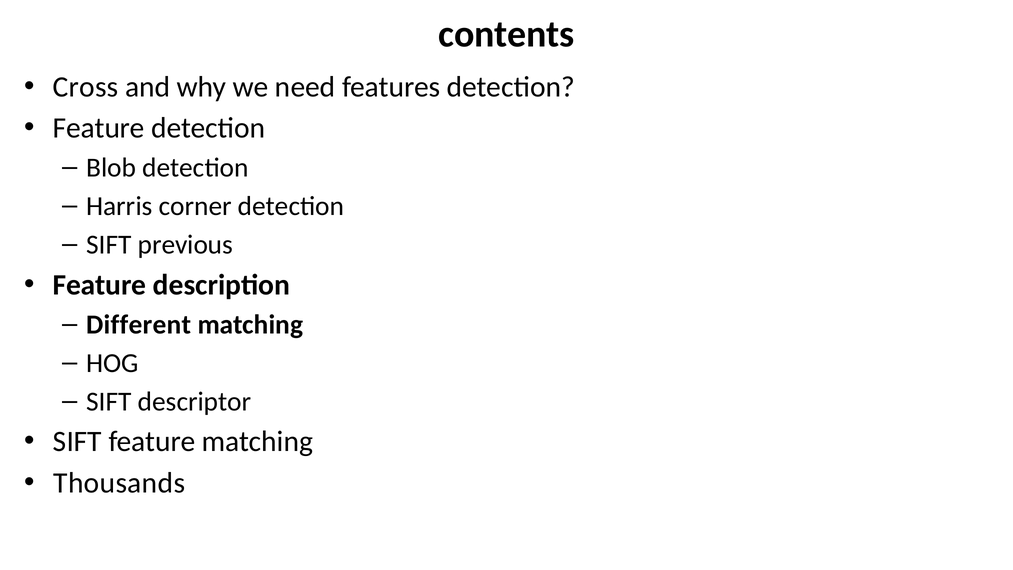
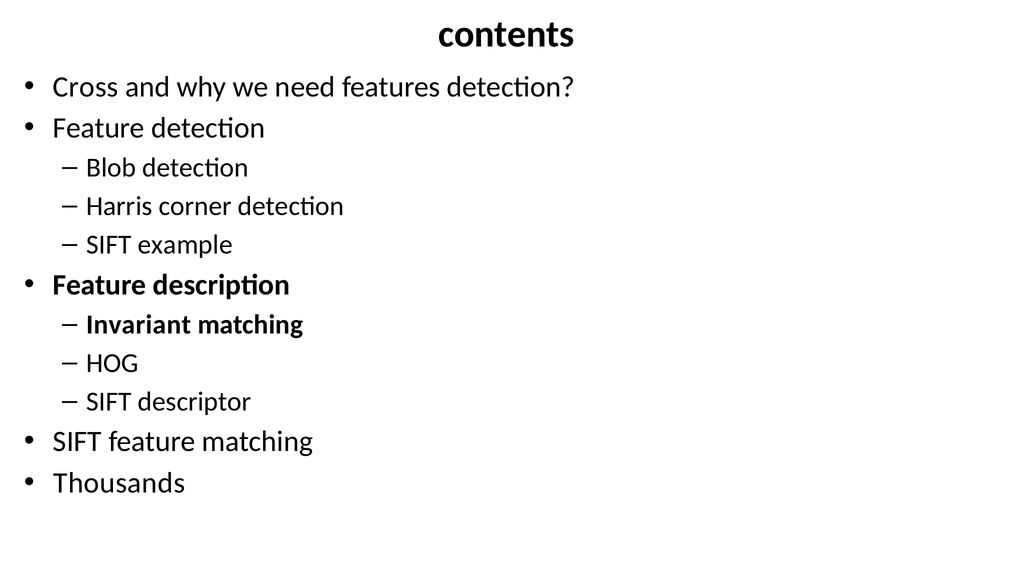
previous: previous -> example
Different: Different -> Invariant
